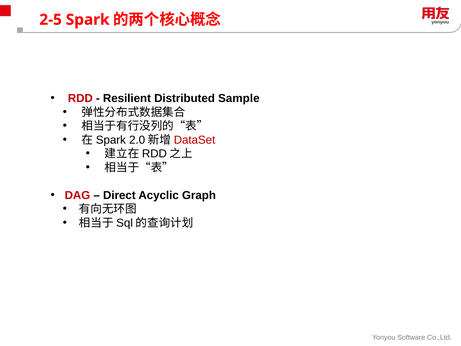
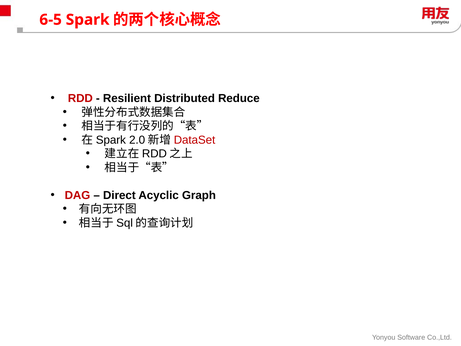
2-5: 2-5 -> 6-5
Sample: Sample -> Reduce
